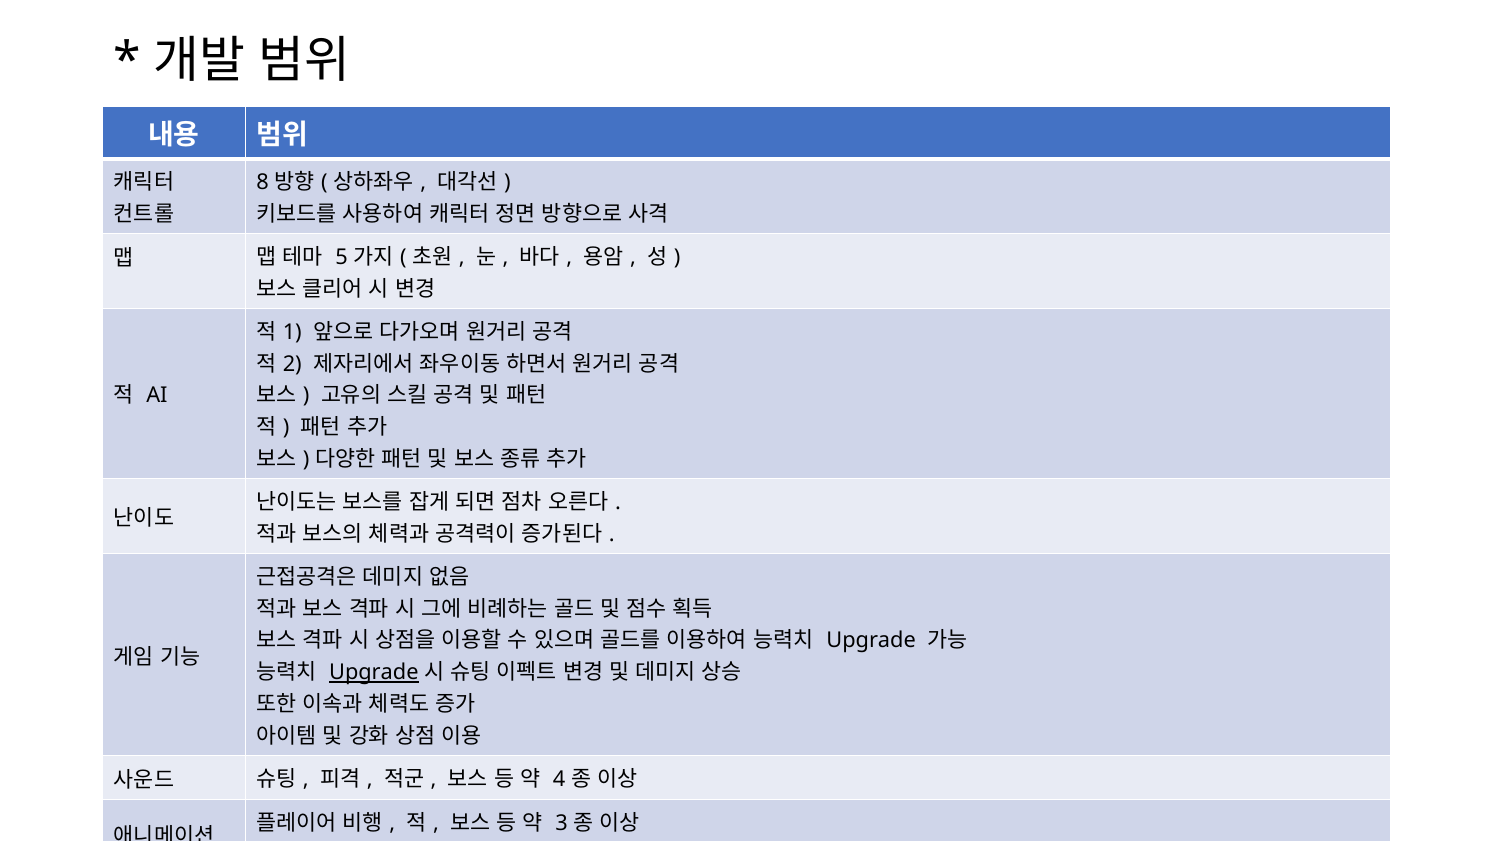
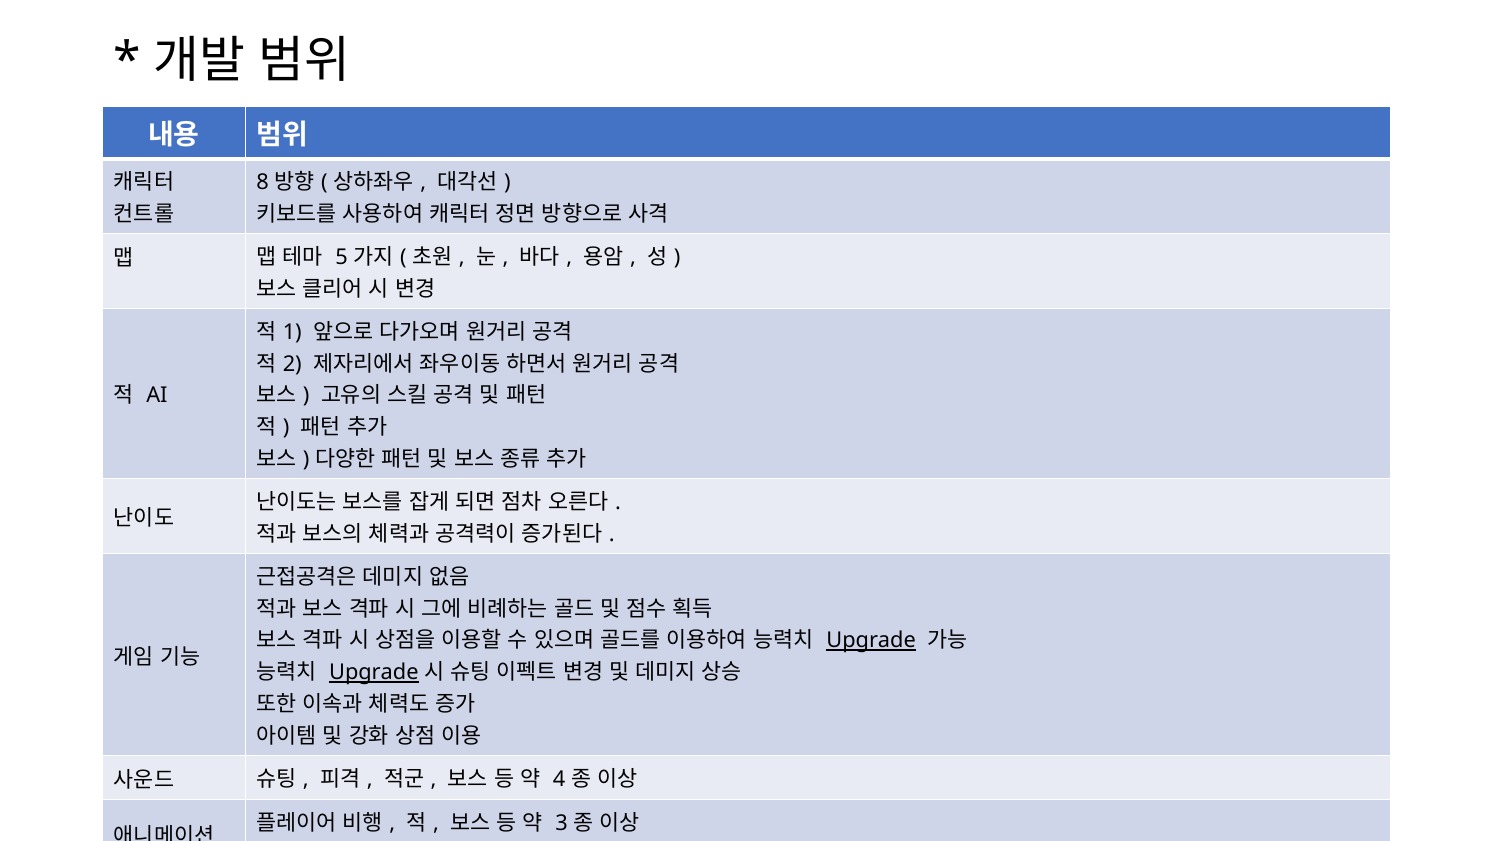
Upgrade at (871, 640) underline: none -> present
